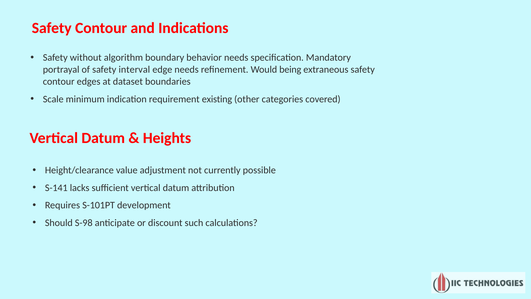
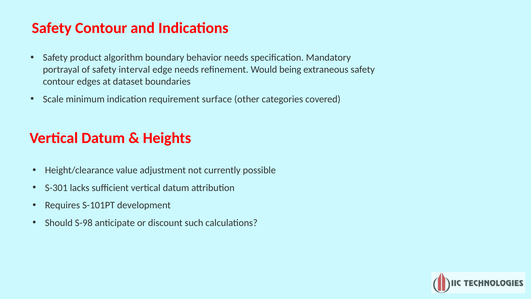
without: without -> product
existing: existing -> surface
S-141: S-141 -> S-301
